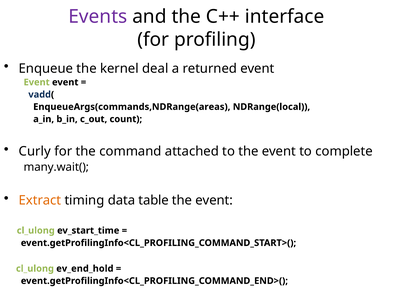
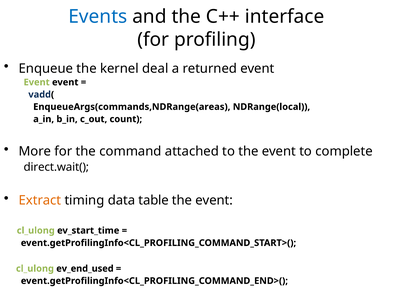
Events colour: purple -> blue
Curly: Curly -> More
many.wait(: many.wait( -> direct.wait(
ev_end_hold: ev_end_hold -> ev_end_used
